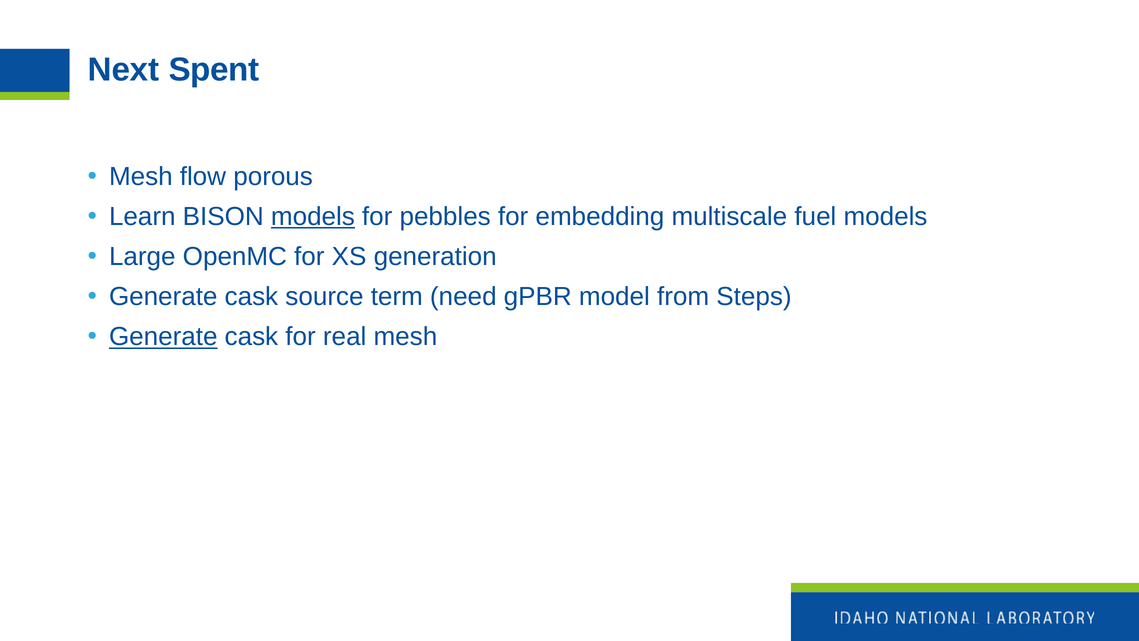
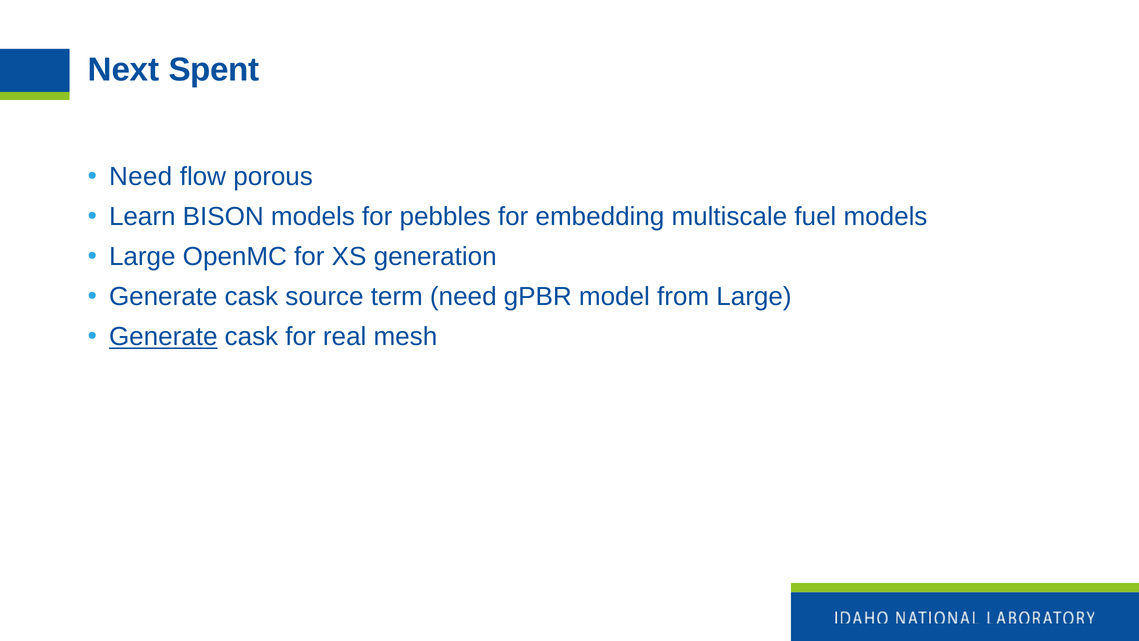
Mesh at (141, 176): Mesh -> Need
models at (313, 217) underline: present -> none
from Steps: Steps -> Large
